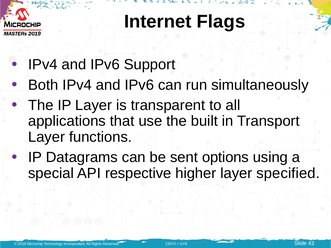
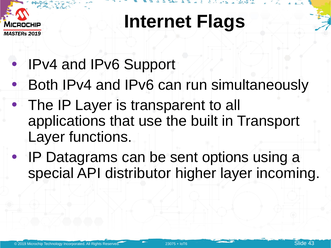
respective: respective -> distributor
specified: specified -> incoming
